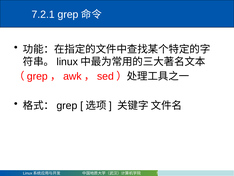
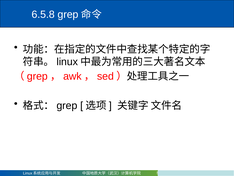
7.2.1: 7.2.1 -> 6.5.8
